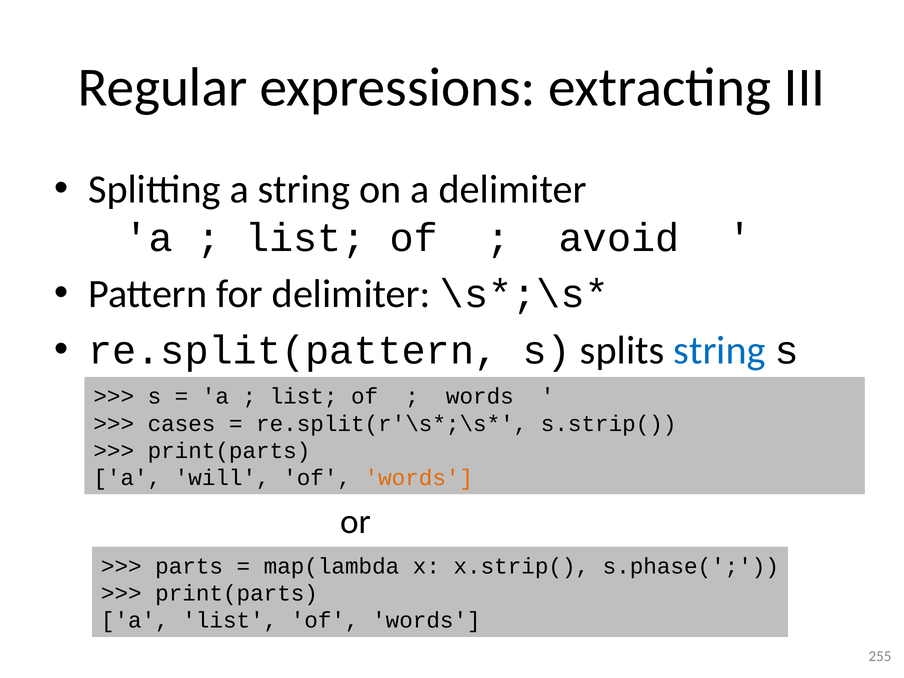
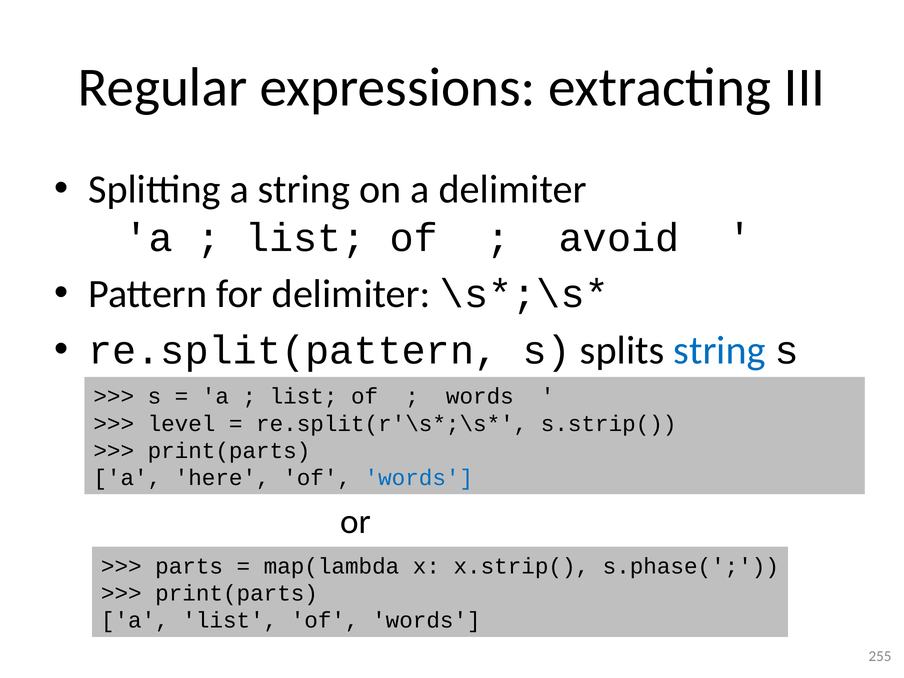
cases: cases -> level
will: will -> here
words at (419, 478) colour: orange -> blue
